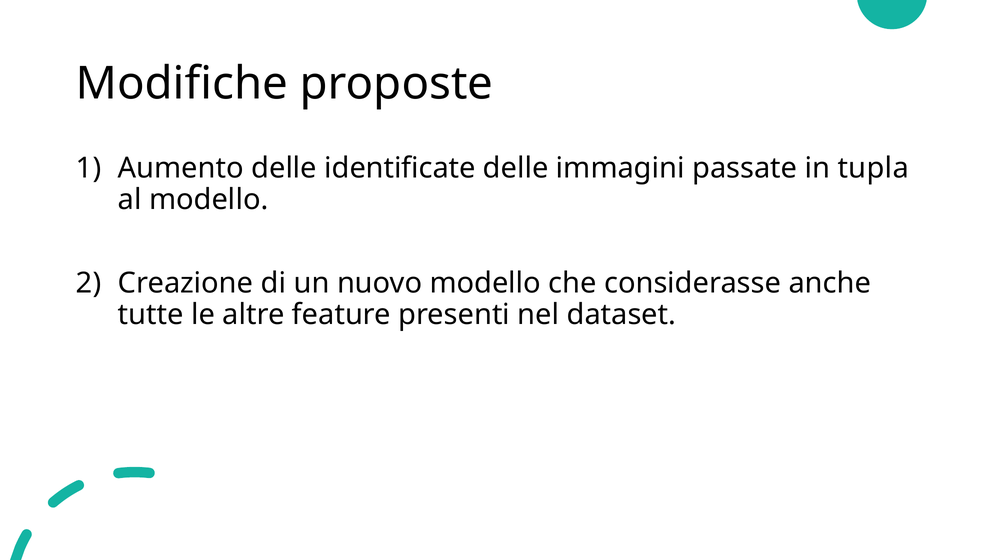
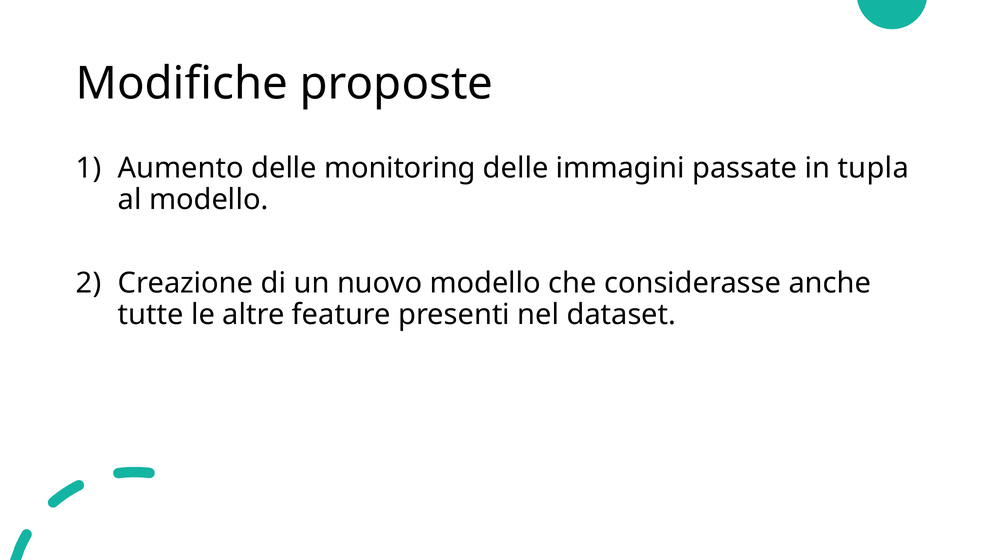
identificate: identificate -> monitoring
